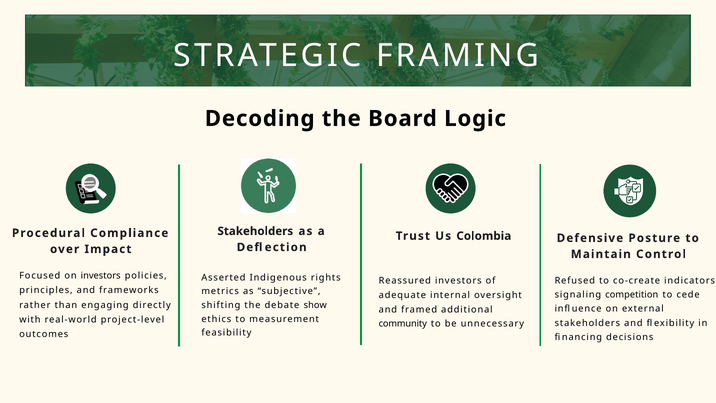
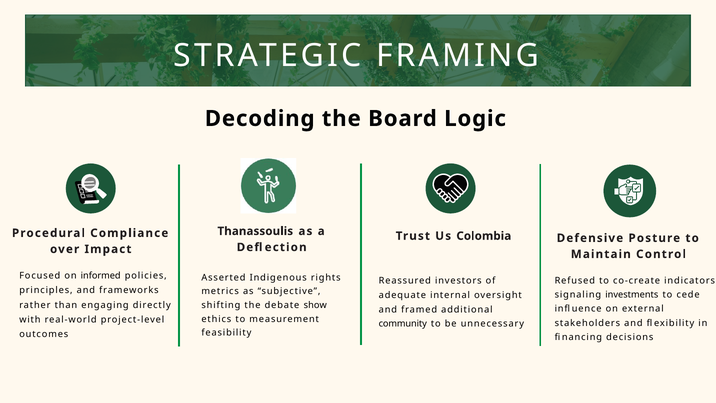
Stakeholders at (255, 231): Stakeholders -> Thanassoulis
on investors: investors -> informed
competition: competition -> investments
